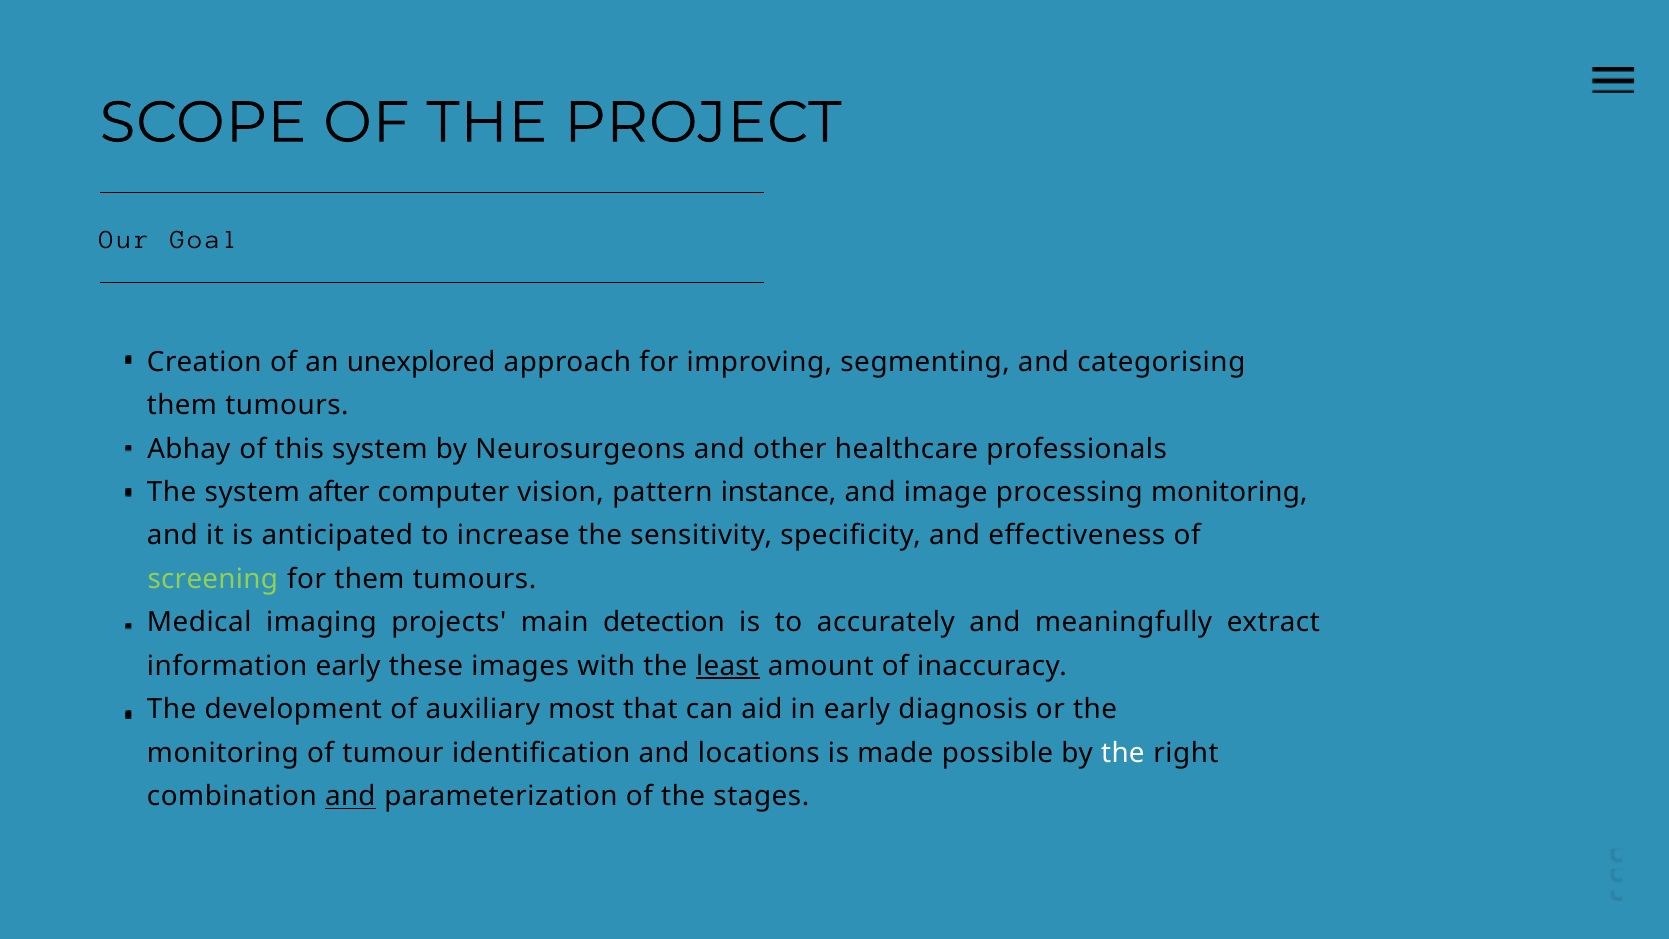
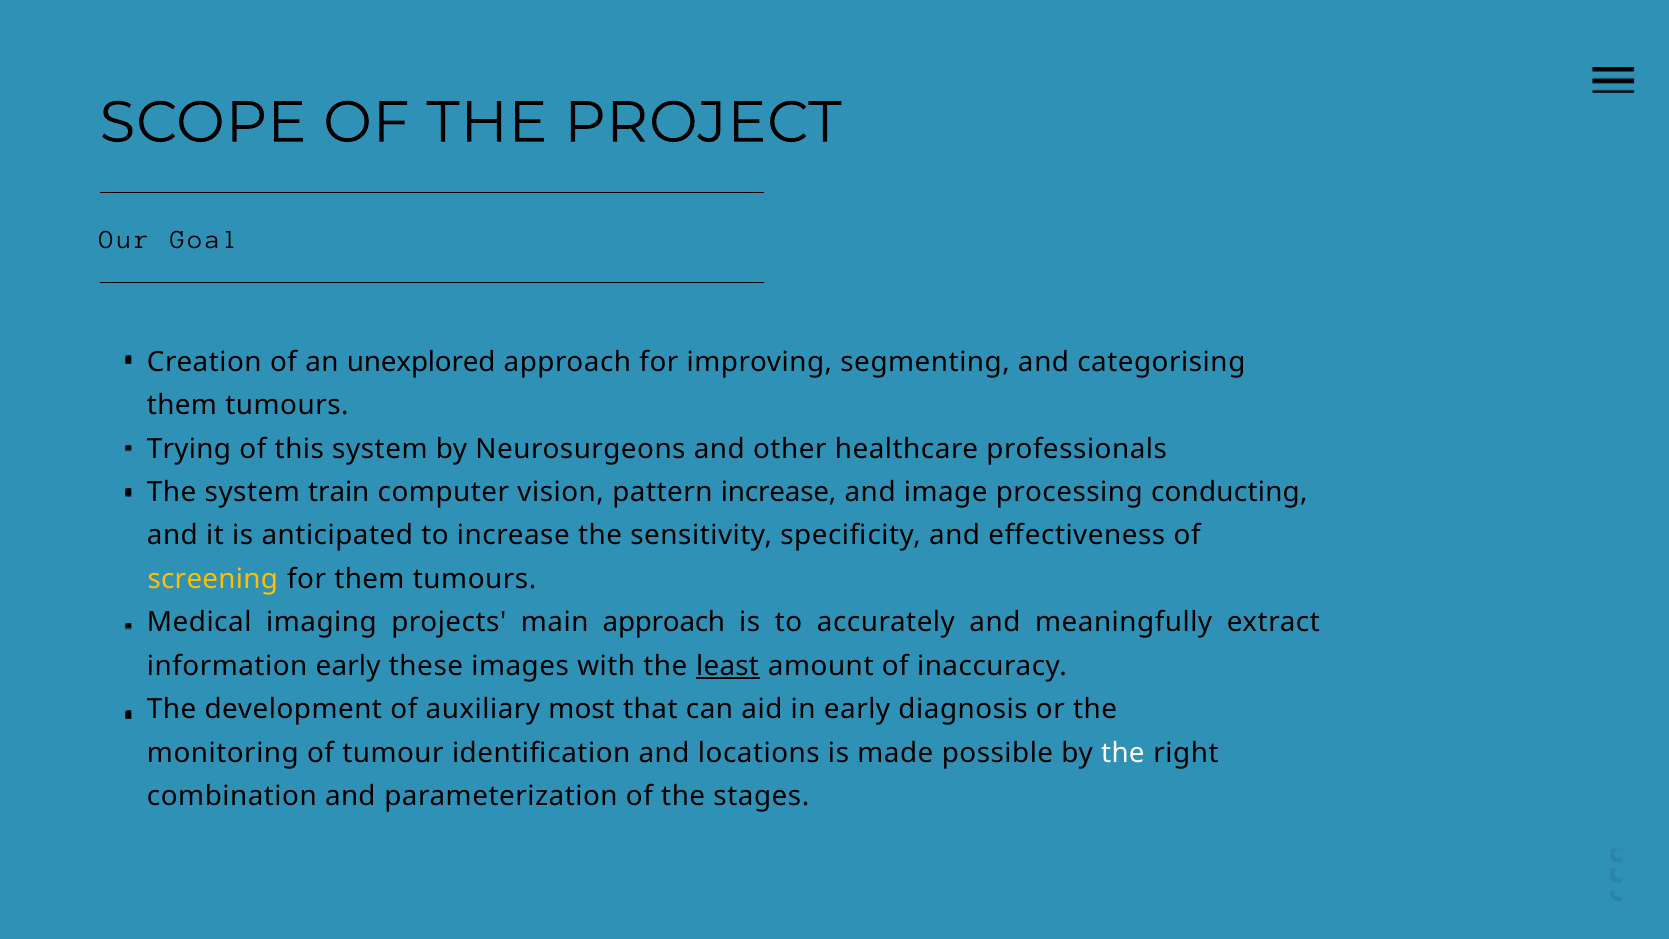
Abhay: Abhay -> Trying
after: after -> train
pattern instance: instance -> increase
processing monitoring: monitoring -> conducting
screening colour: light green -> yellow
main detection: detection -> approach
and at (350, 797) underline: present -> none
